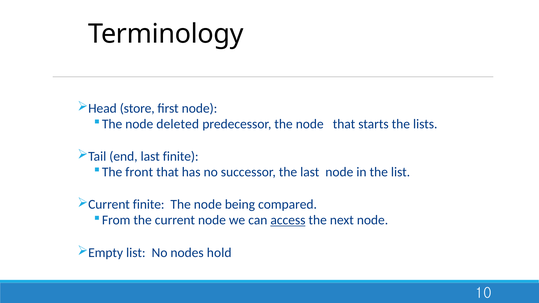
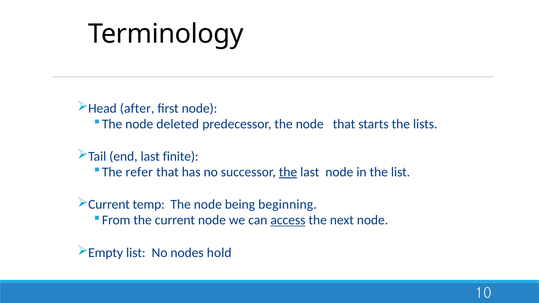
store: store -> after
front: front -> refer
the at (288, 172) underline: none -> present
Current finite: finite -> temp
compared: compared -> beginning
